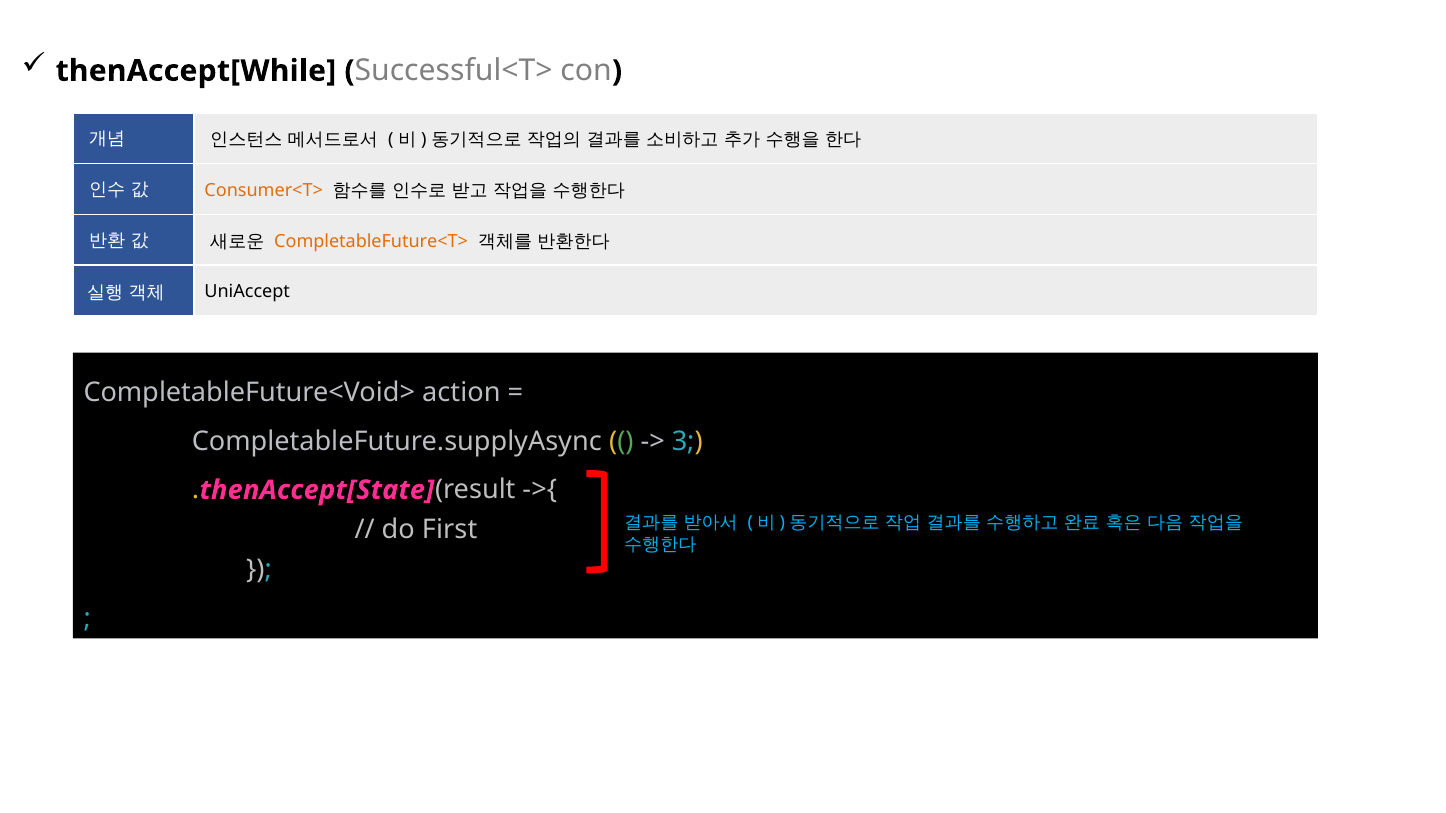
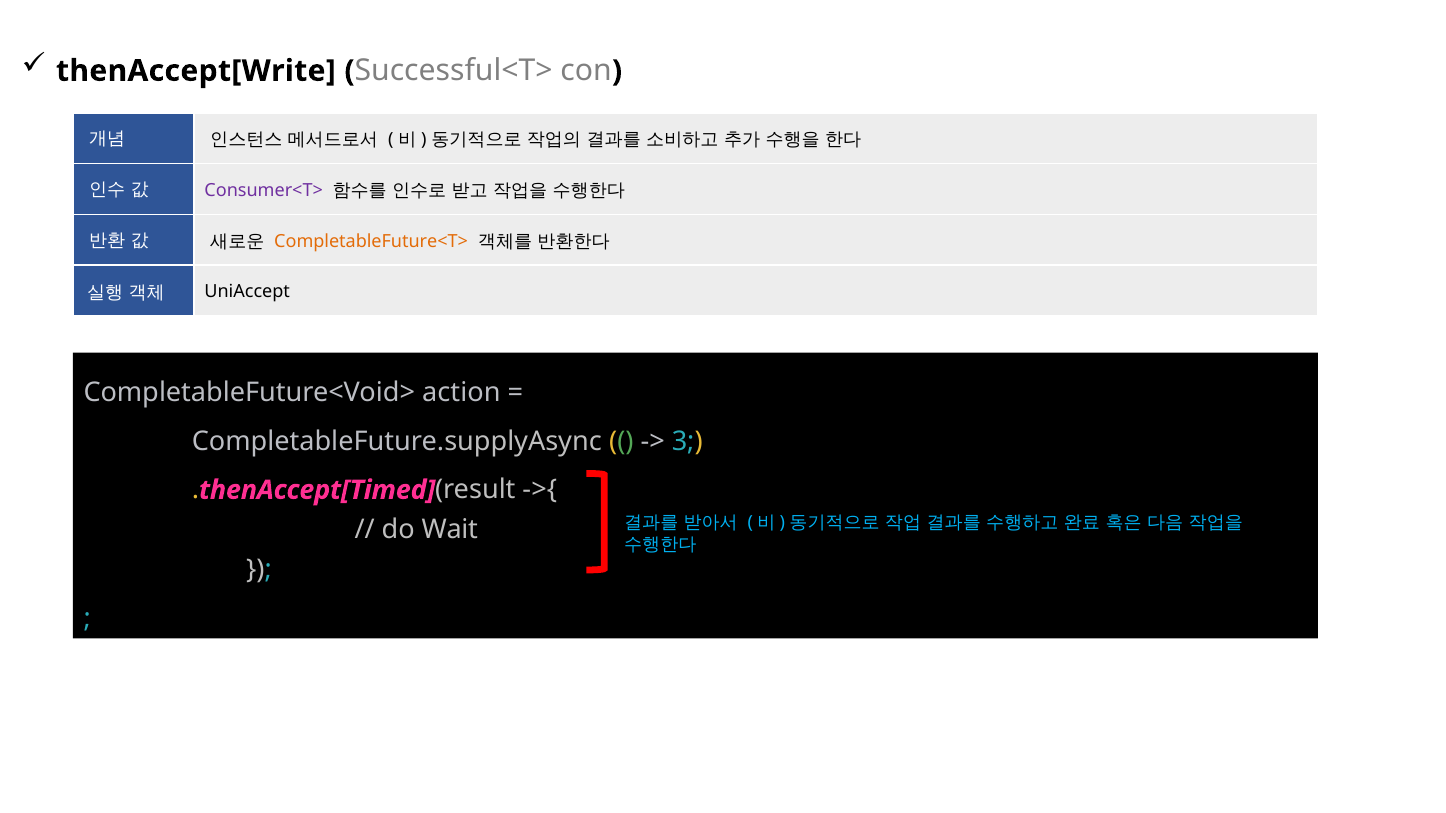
thenAccept[While: thenAccept[While -> thenAccept[Write
Consumer<T> colour: orange -> purple
thenAccept[State: thenAccept[State -> thenAccept[Timed
First: First -> Wait
